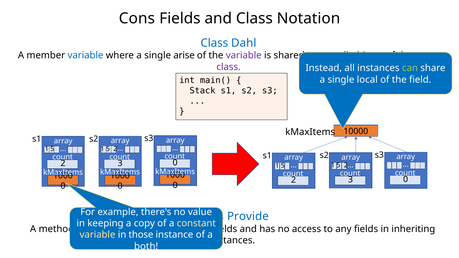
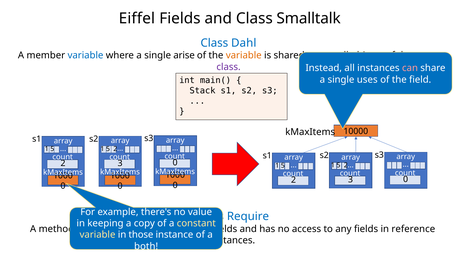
Cons: Cons -> Eiffel
Notation: Notation -> Smalltalk
variable at (244, 55) colour: purple -> orange
can at (410, 68) colour: light green -> pink
local: local -> uses
Provide: Provide -> Require
inheriting: inheriting -> reference
